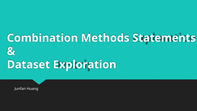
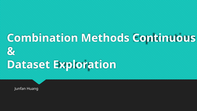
Statements: Statements -> Continuous
